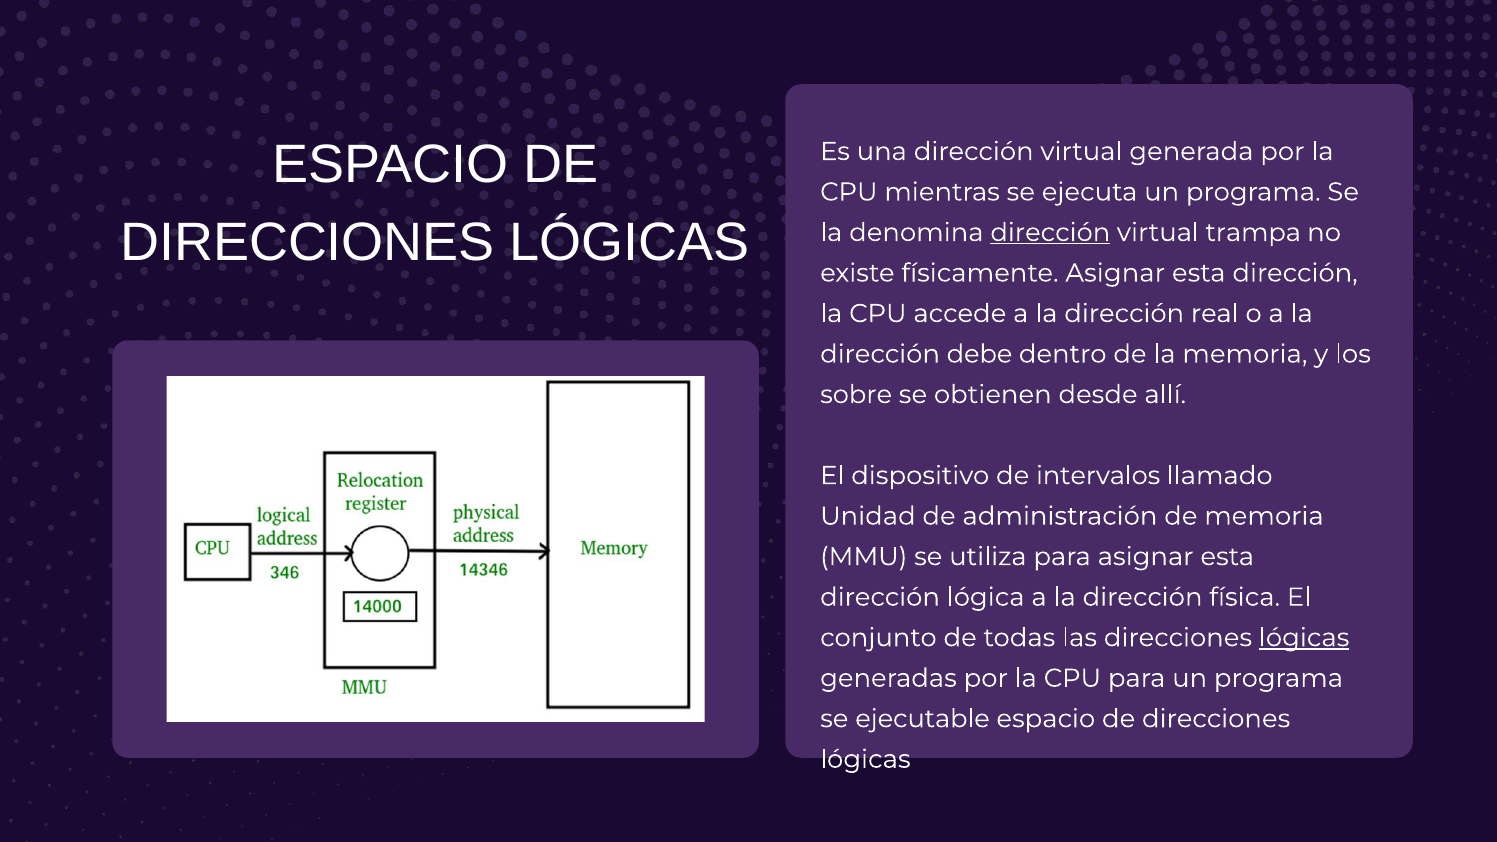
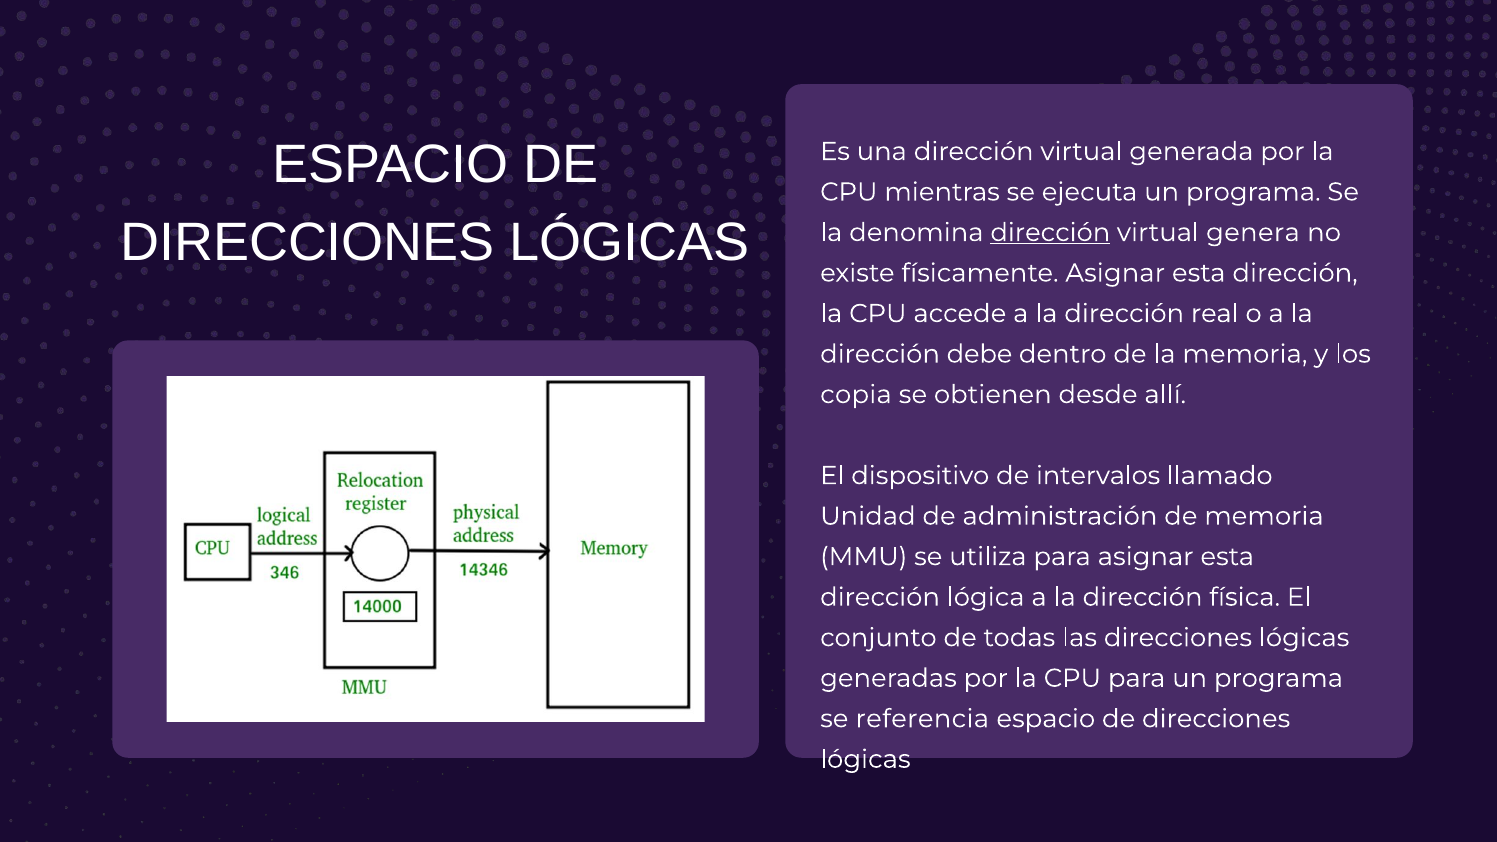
trampa: trampa -> genera
sobre: sobre -> copia
lógicas at (1304, 638) underline: present -> none
ejecutable: ejecutable -> referencia
